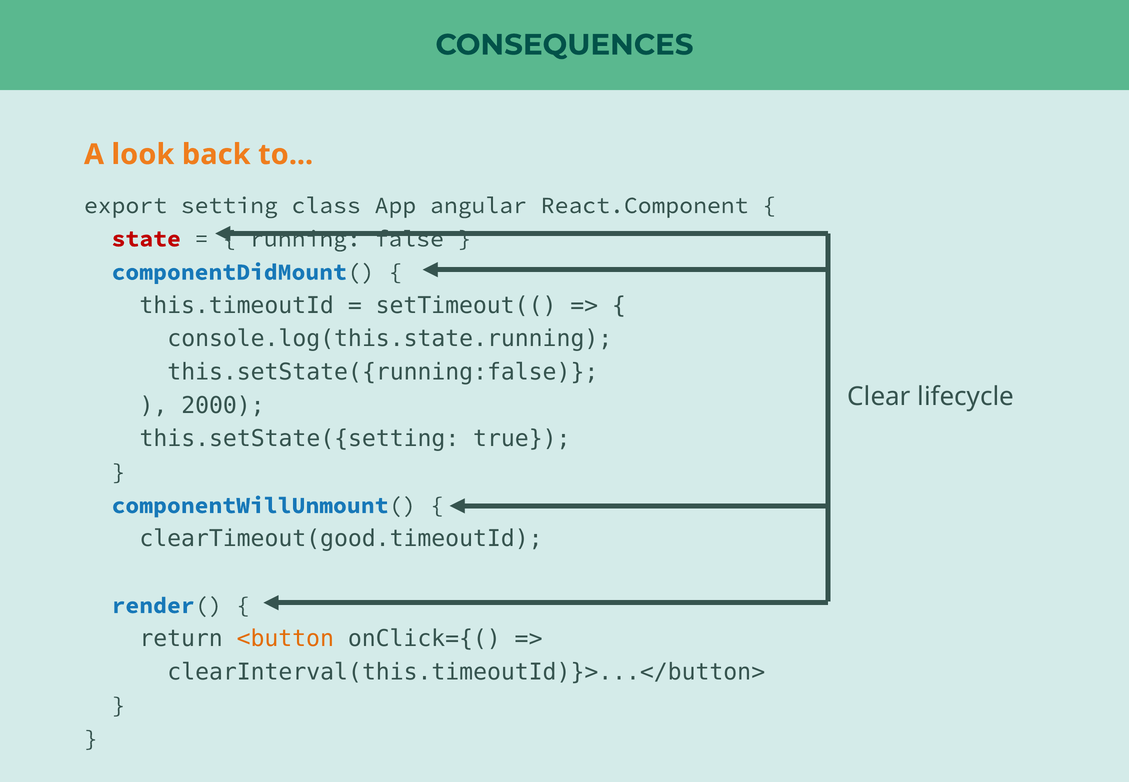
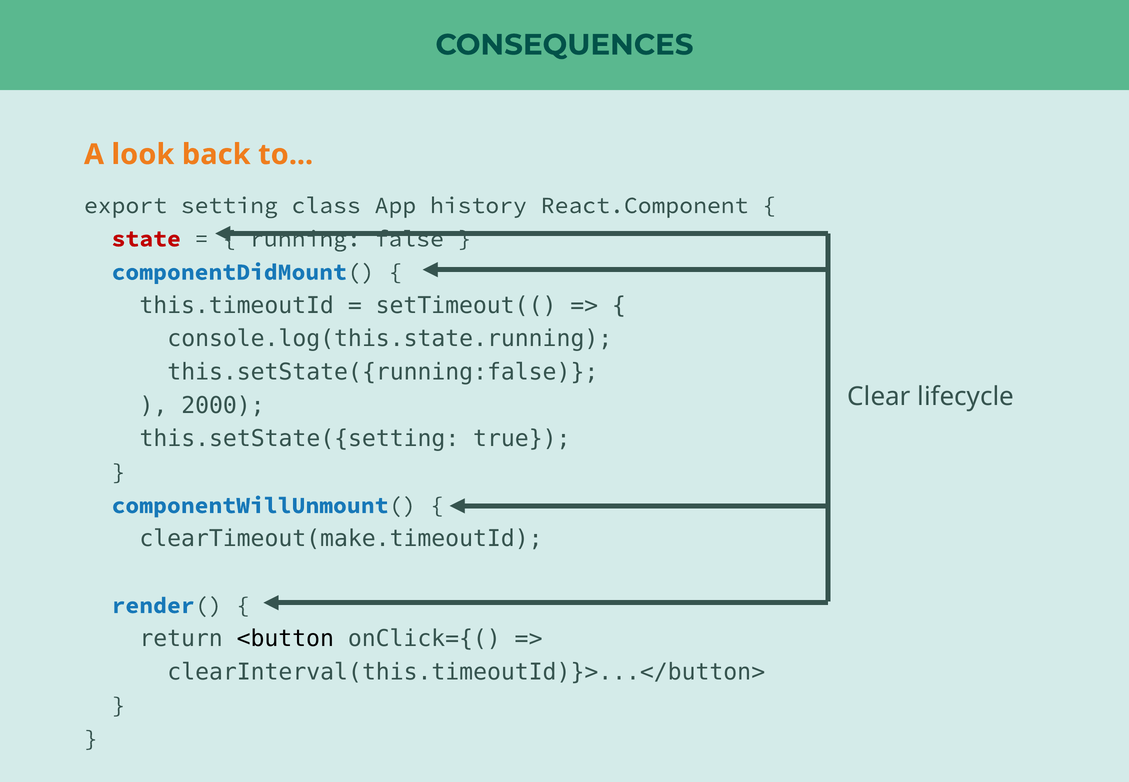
angular: angular -> history
clearTimeout(good.timeoutId: clearTimeout(good.timeoutId -> clearTimeout(make.timeoutId
<button colour: orange -> black
